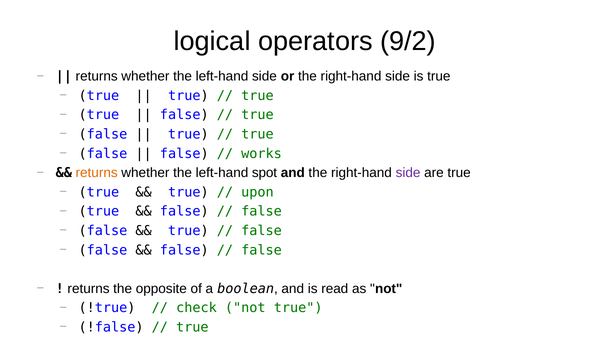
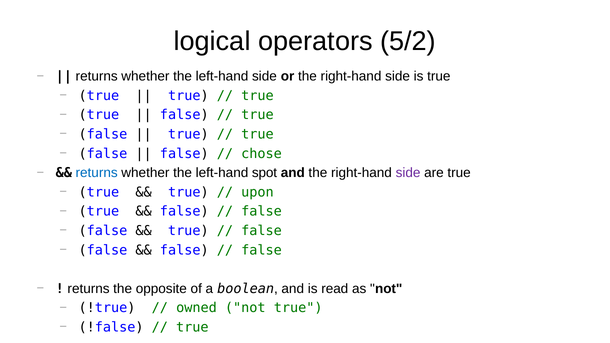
9/2: 9/2 -> 5/2
works: works -> chose
returns at (97, 173) colour: orange -> blue
check: check -> owned
